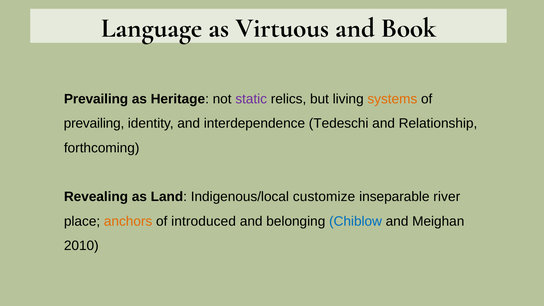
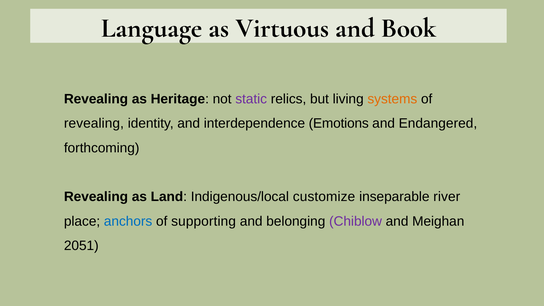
Prevailing at (96, 99): Prevailing -> Revealing
prevailing at (94, 123): prevailing -> revealing
Tedeschi: Tedeschi -> Emotions
Relationship: Relationship -> Endangered
anchors colour: orange -> blue
introduced: introduced -> supporting
Chiblow colour: blue -> purple
2010: 2010 -> 2051
